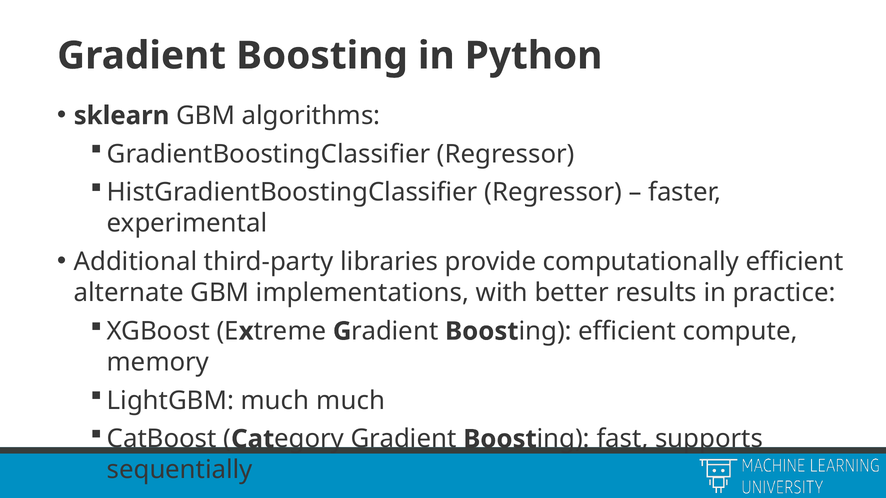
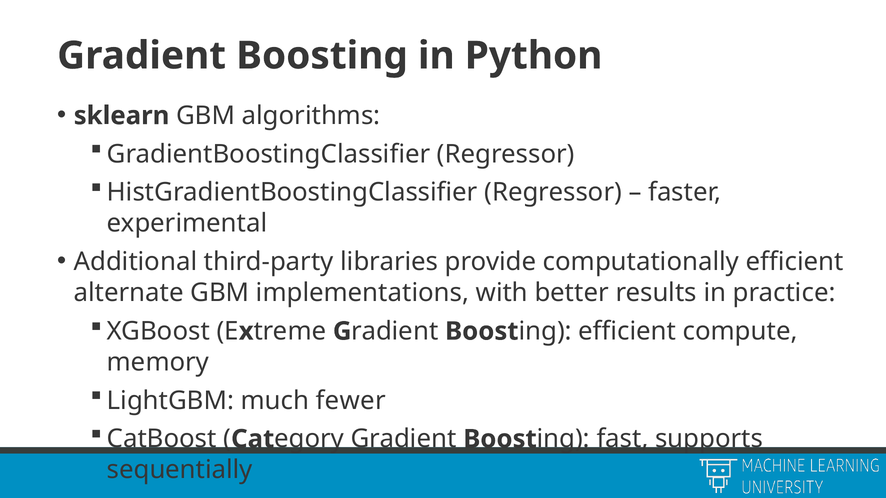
much much: much -> fewer
